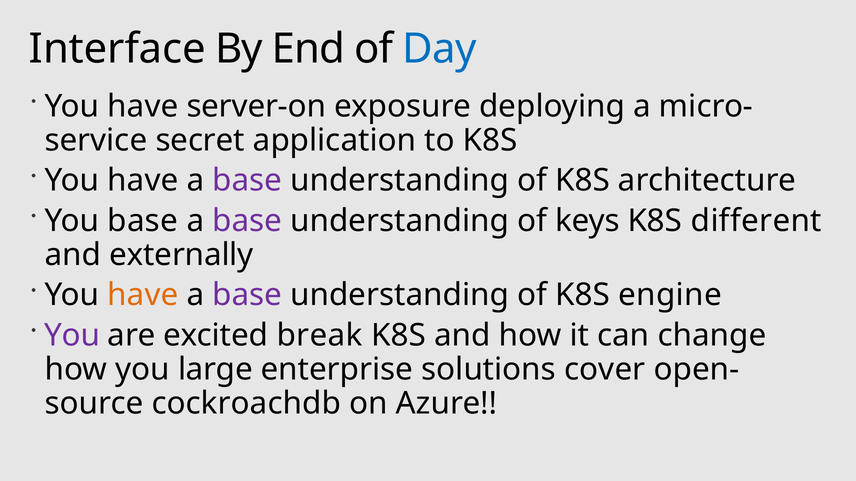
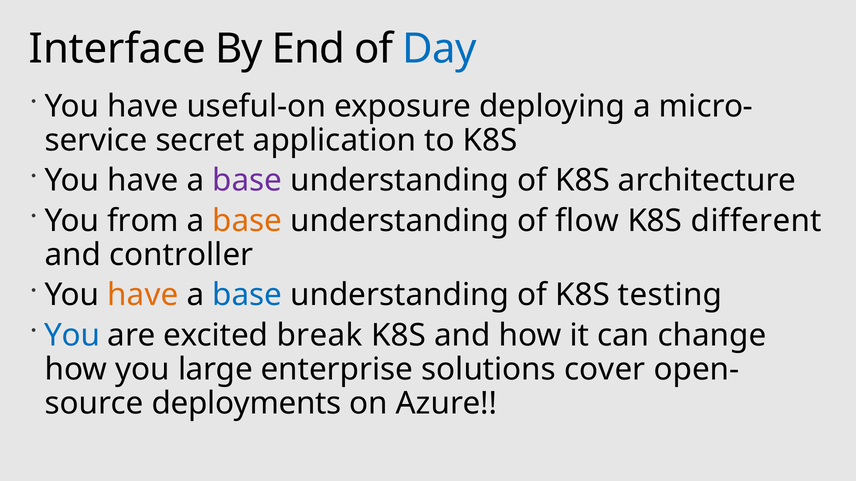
server-on: server-on -> useful-on
You base: base -> from
base at (247, 221) colour: purple -> orange
keys: keys -> flow
externally: externally -> controller
base at (247, 295) colour: purple -> blue
engine: engine -> testing
You at (72, 336) colour: purple -> blue
cockroachdb: cockroachdb -> deployments
